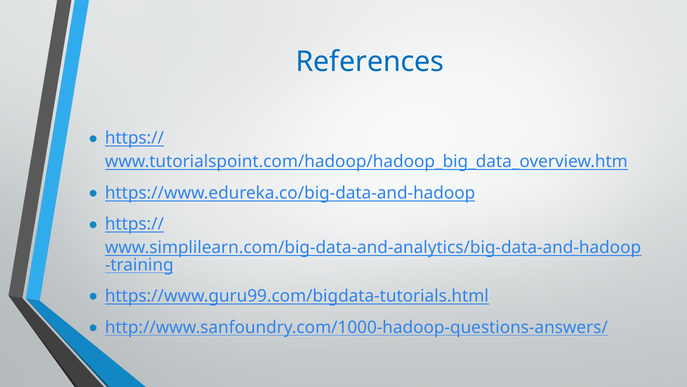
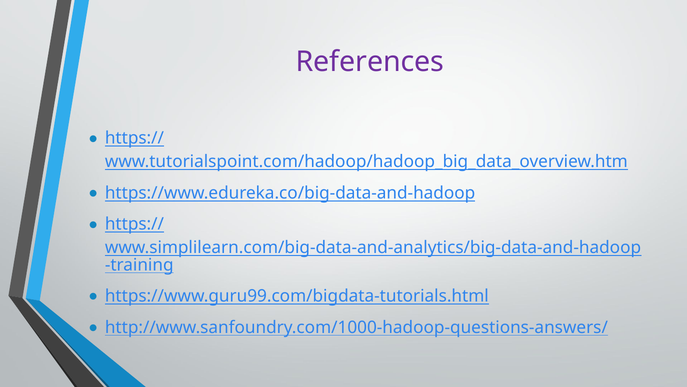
References colour: blue -> purple
